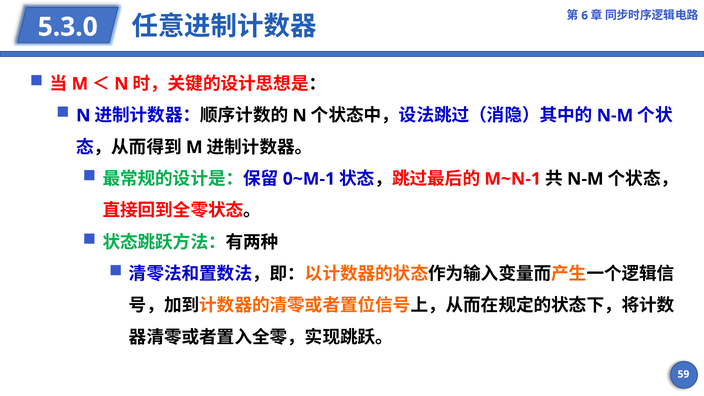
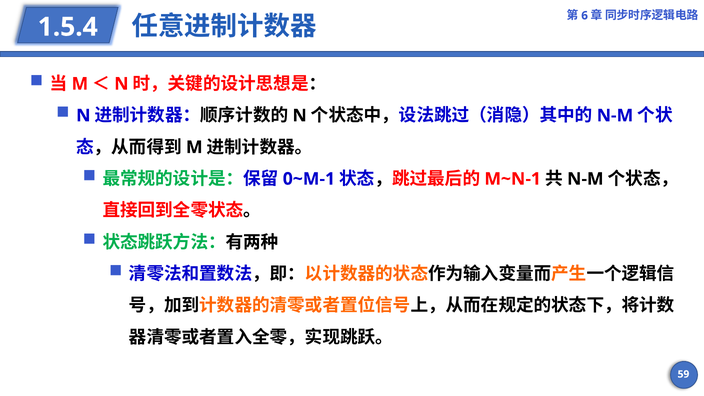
5.3.0: 5.3.0 -> 1.5.4
